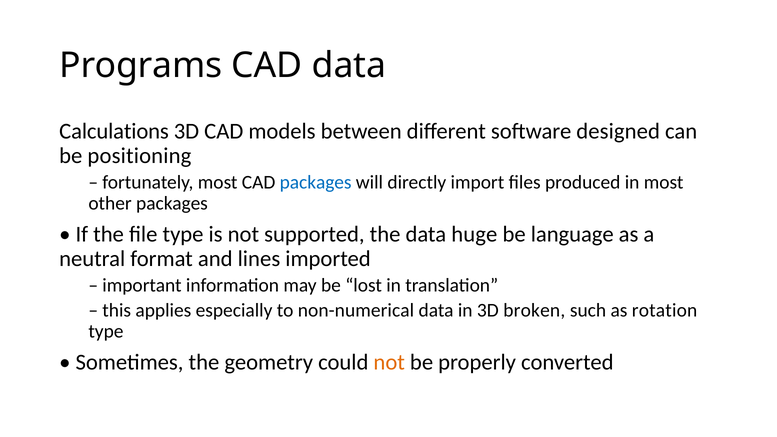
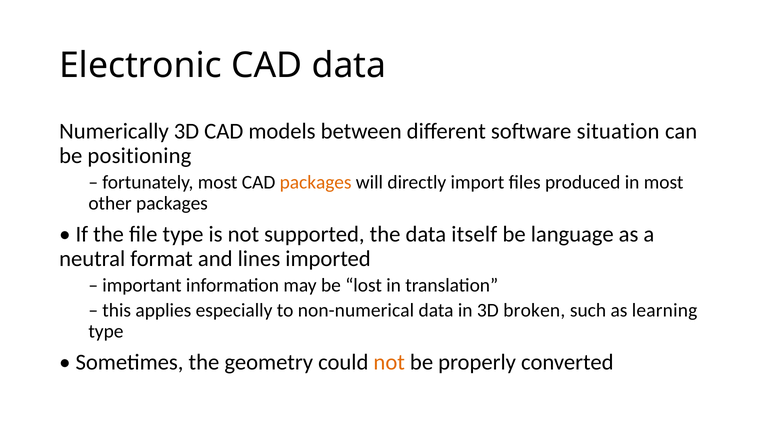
Programs: Programs -> Electronic
Calculations: Calculations -> Numerically
designed: designed -> situation
packages at (316, 183) colour: blue -> orange
huge: huge -> itself
rotation: rotation -> learning
